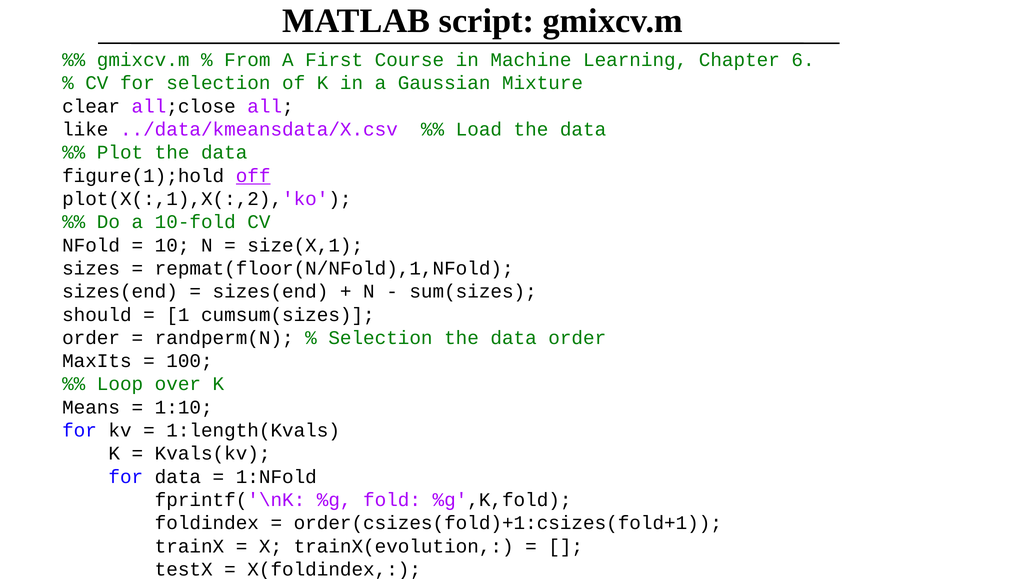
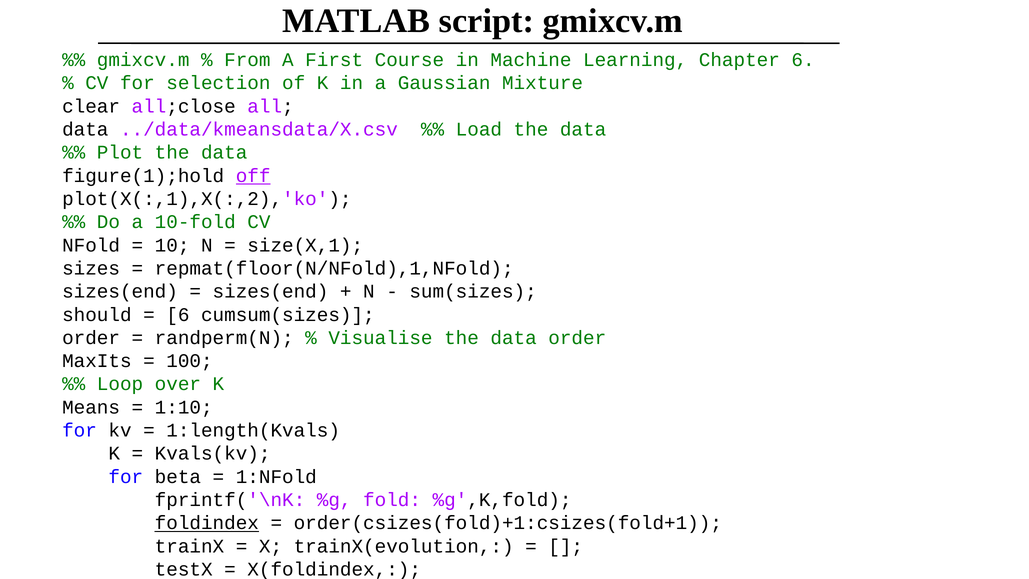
like at (85, 129): like -> data
1 at (178, 315): 1 -> 6
Selection at (380, 338): Selection -> Visualise
for data: data -> beta
foldindex underline: none -> present
